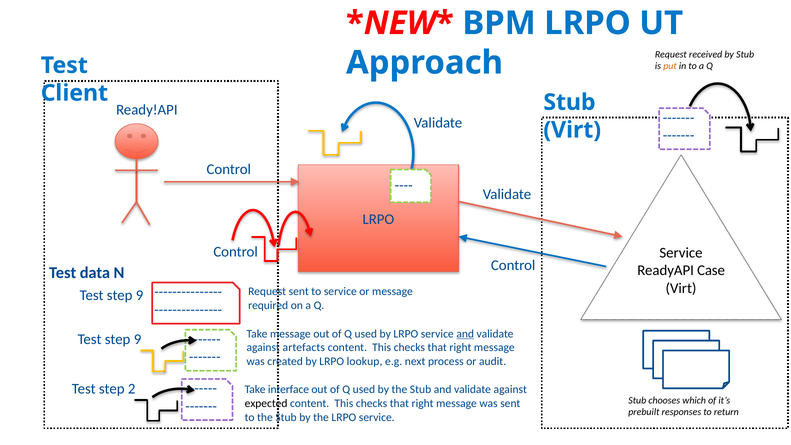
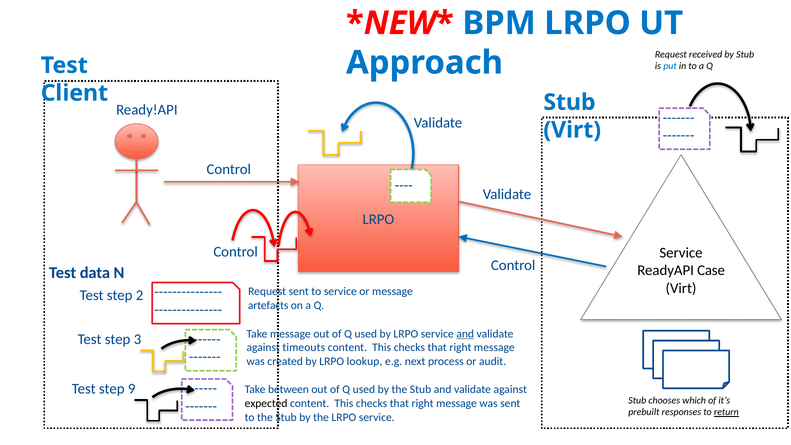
put colour: orange -> blue
9 at (140, 295): 9 -> 2
required: required -> artefacts
9 at (138, 339): 9 -> 3
artefacts: artefacts -> timeouts
2: 2 -> 9
interface: interface -> between
return underline: none -> present
